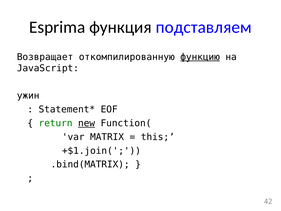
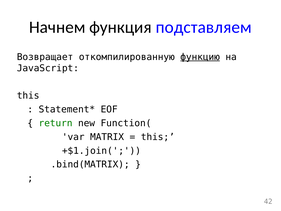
Esprima: Esprima -> Начнем
ужин at (28, 96): ужин -> this
new underline: present -> none
